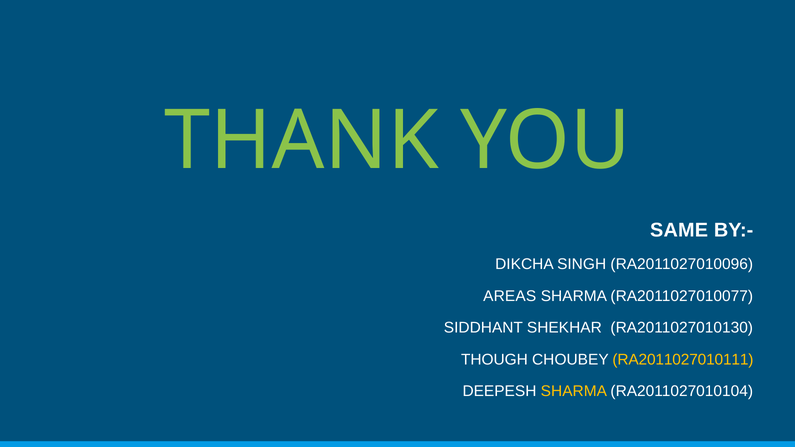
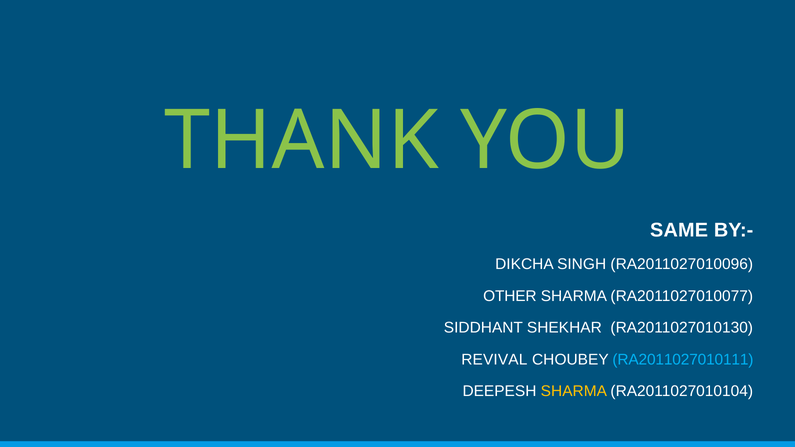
AREAS: AREAS -> OTHER
THOUGH: THOUGH -> REVIVAL
RA2011027010111 colour: yellow -> light blue
